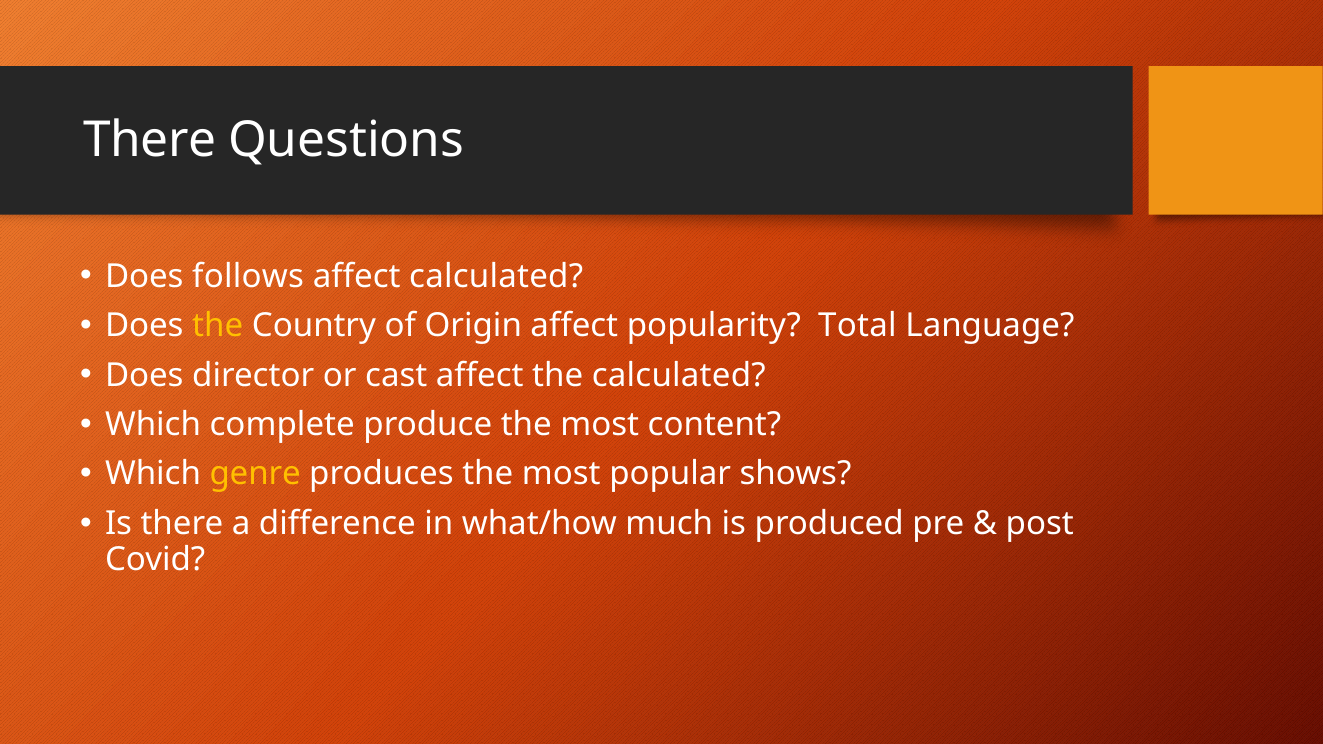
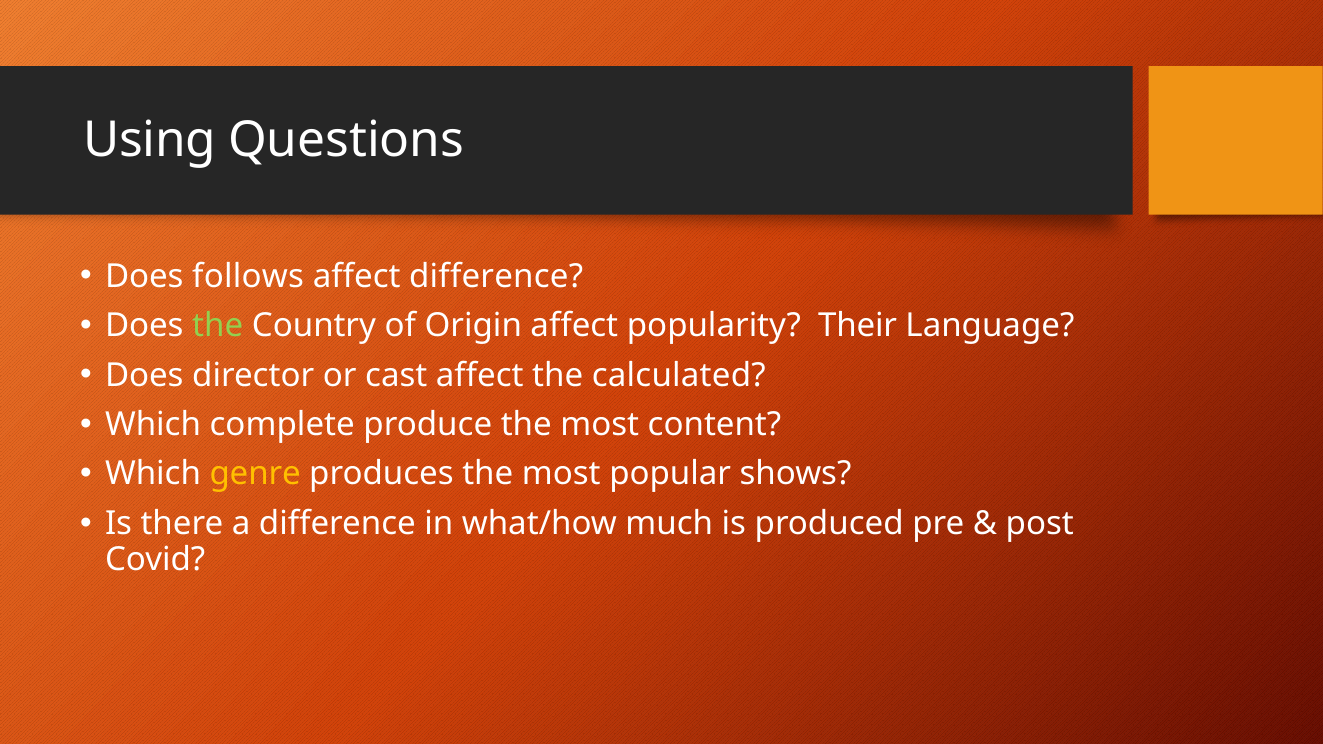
There at (150, 140): There -> Using
affect calculated: calculated -> difference
the at (218, 326) colour: yellow -> light green
Total: Total -> Their
